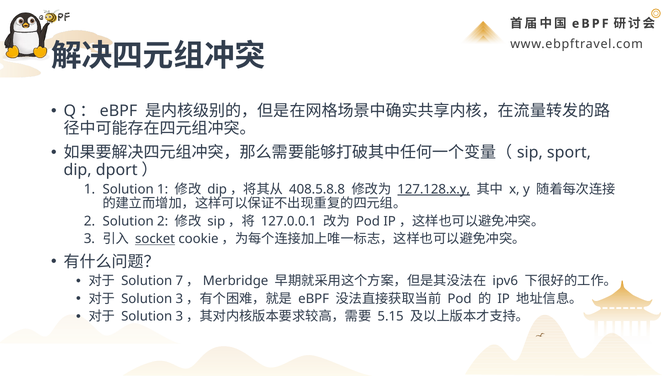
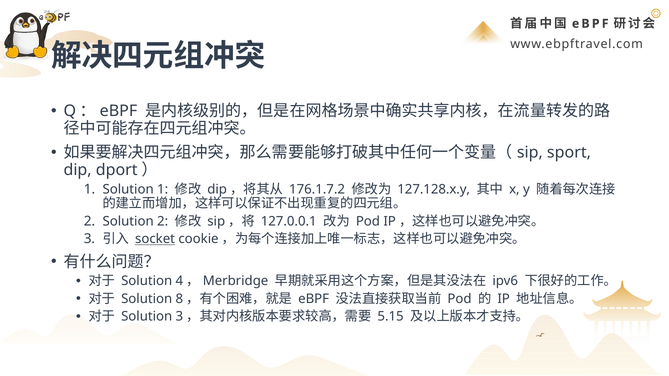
408.5.8.8: 408.5.8.8 -> 176.1.7.2
127.128.x.y underline: present -> none
7: 7 -> 4
3 at (179, 299): 3 -> 8
